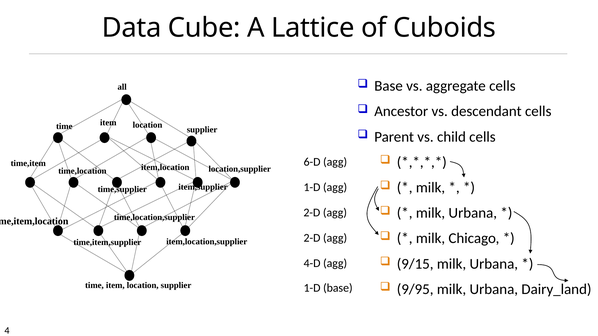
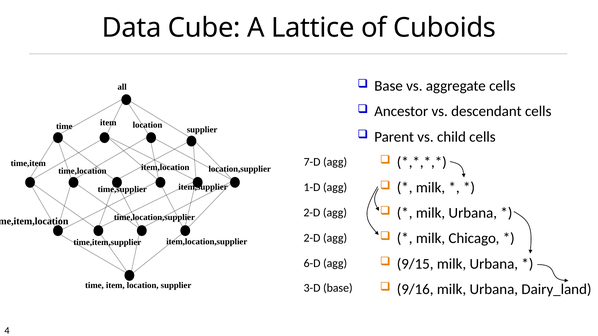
6-D: 6-D -> 7-D
4-D: 4-D -> 6-D
9/95: 9/95 -> 9/16
1-D at (312, 288): 1-D -> 3-D
